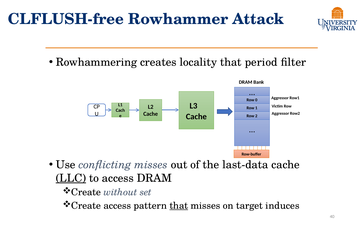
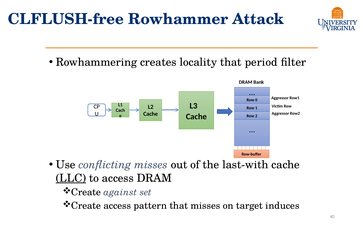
last-data: last-data -> last-with
without: without -> against
that at (179, 206) underline: present -> none
